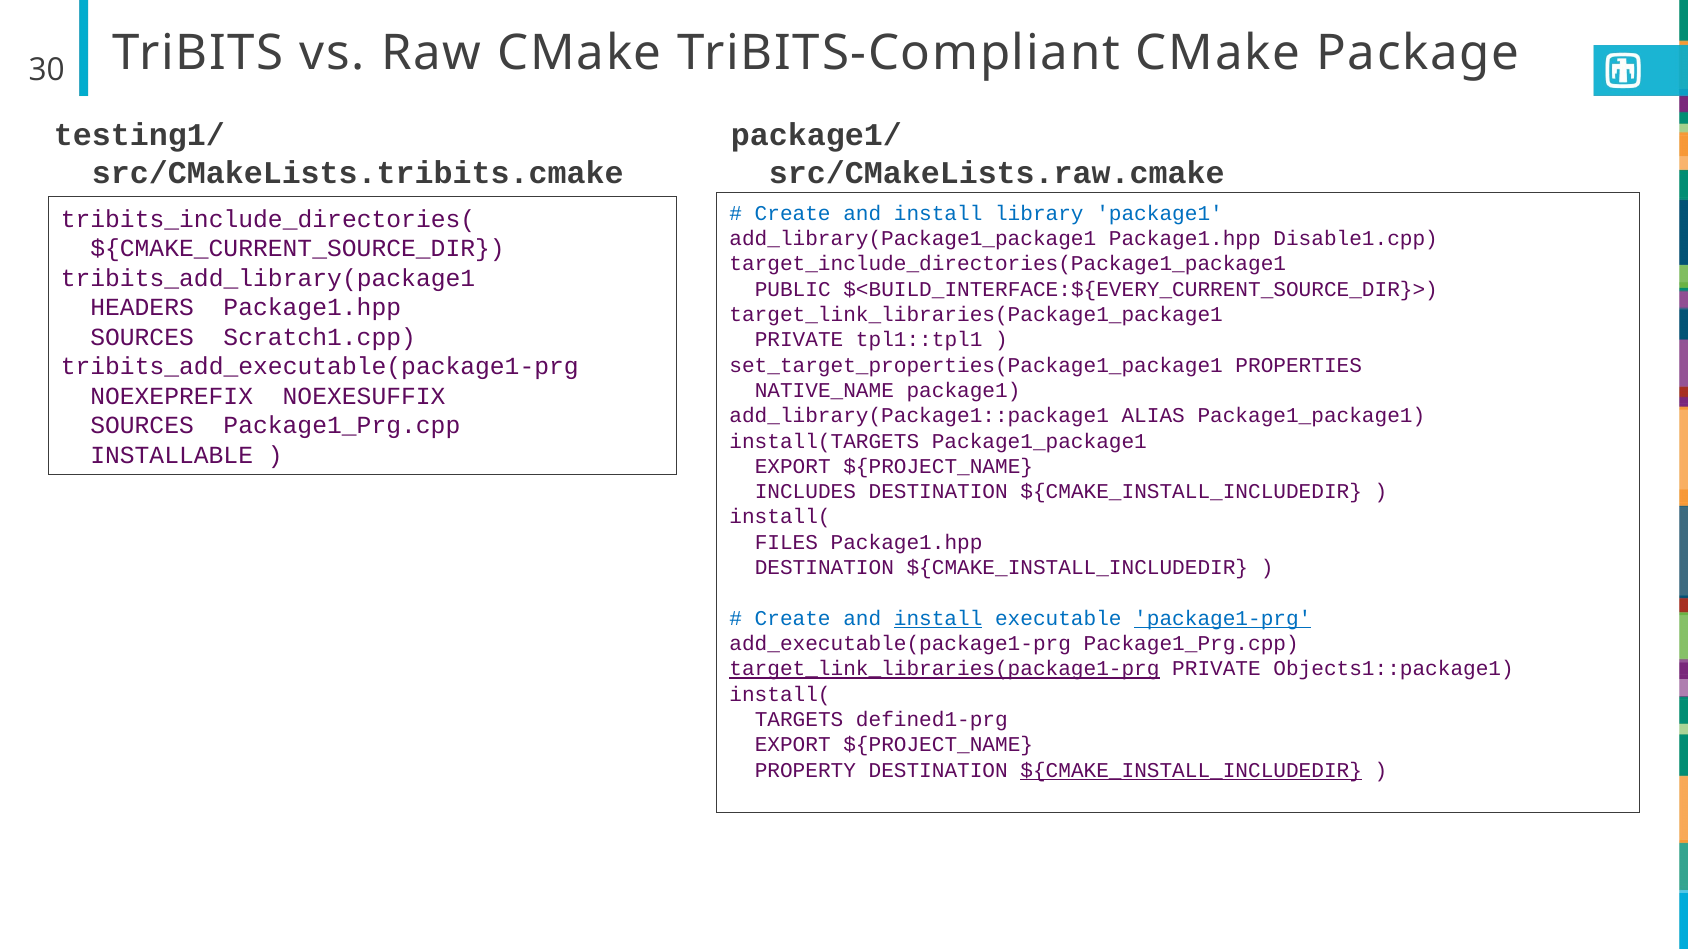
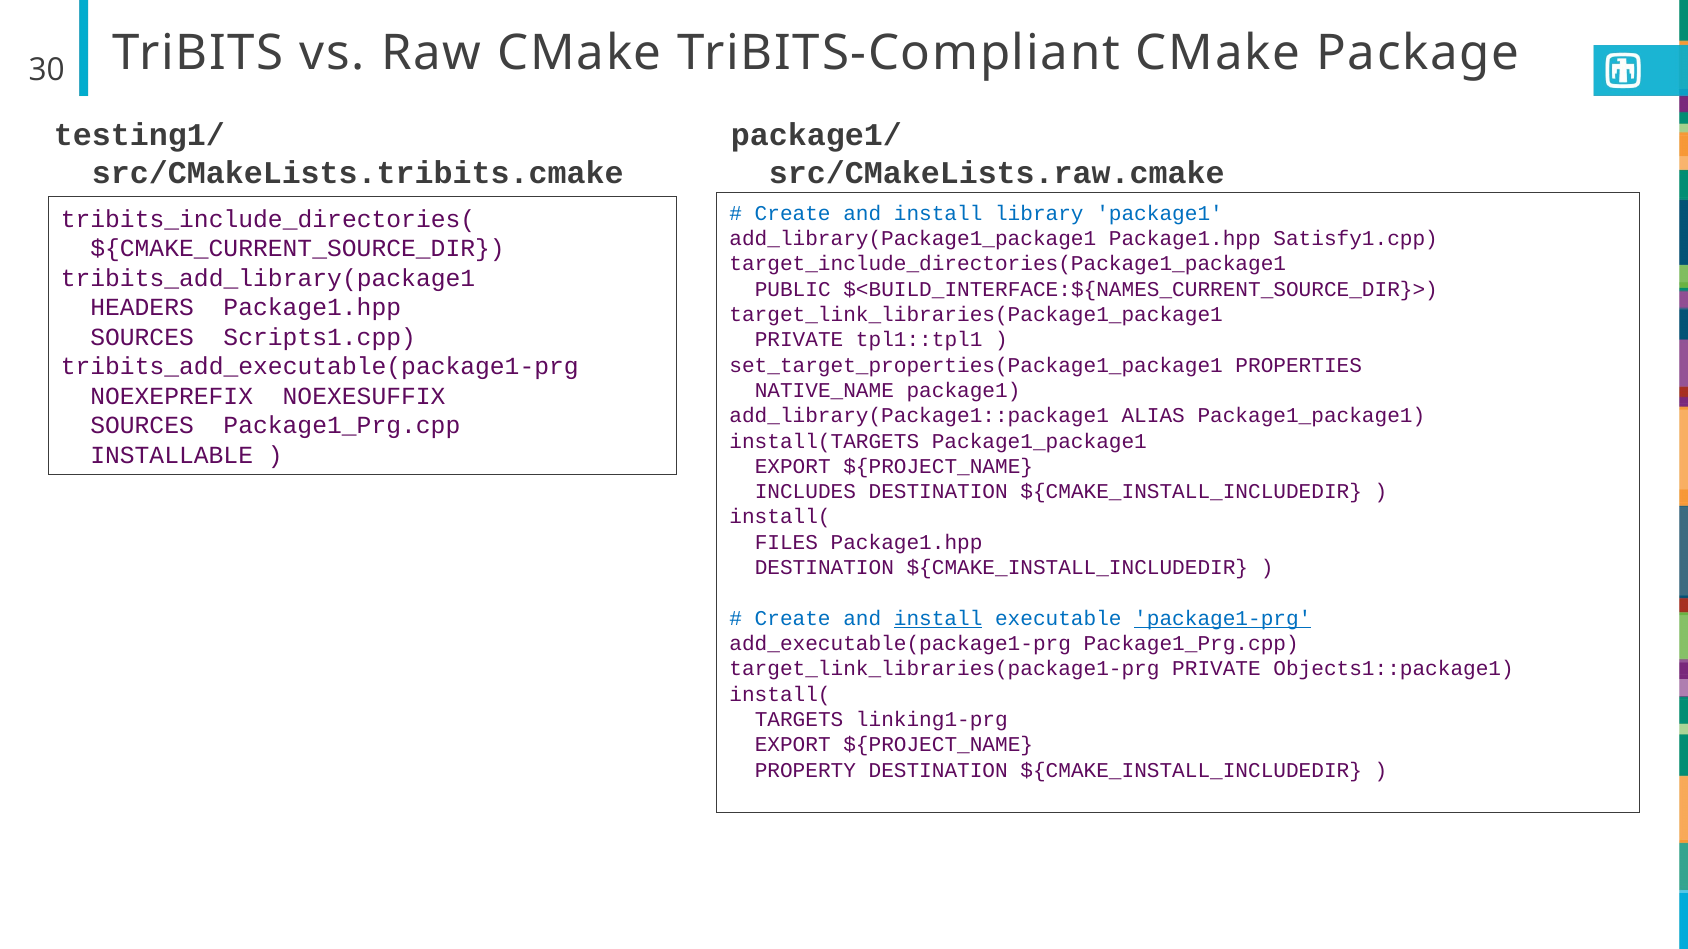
Disable1.cpp: Disable1.cpp -> Satisfy1.cpp
$<BUILD_INTERFACE:${EVERY_CURRENT_SOURCE_DIR}>: $<BUILD_INTERFACE:${EVERY_CURRENT_SOURCE_DIR}> -> $<BUILD_INTERFACE:${NAMES_CURRENT_SOURCE_DIR}>
Scratch1.cpp: Scratch1.cpp -> Scripts1.cpp
target_link_libraries(package1-prg underline: present -> none
defined1-prg: defined1-prg -> linking1-prg
${CMAKE_INSTALL_INCLUDEDIR at (1191, 770) underline: present -> none
